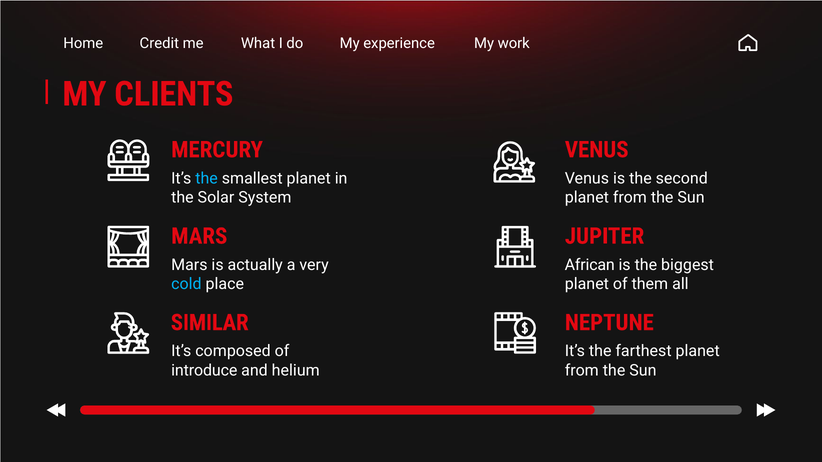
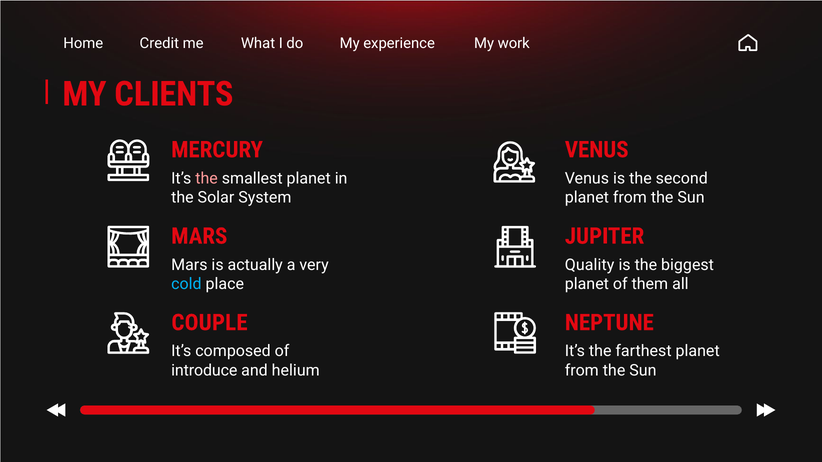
the at (207, 179) colour: light blue -> pink
African: African -> Quality
SIMILAR: SIMILAR -> COUPLE
